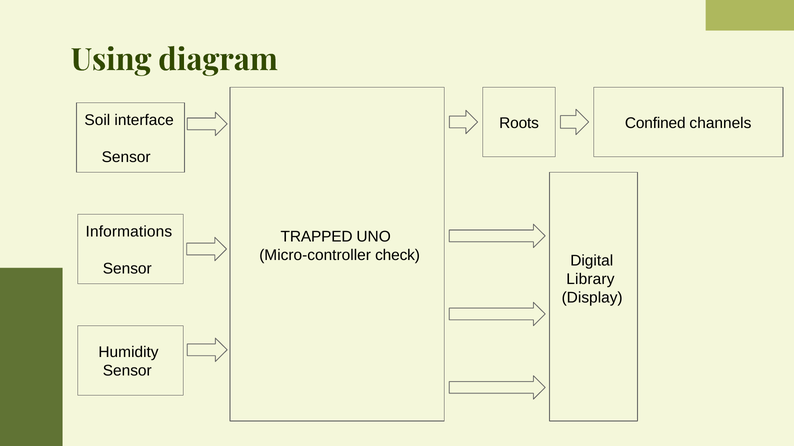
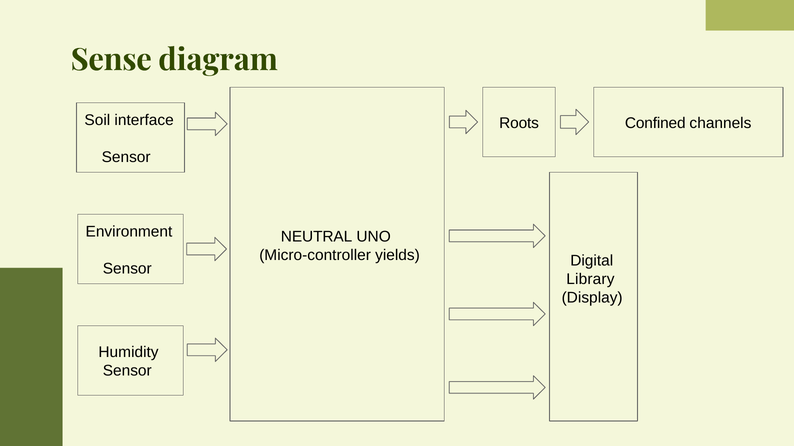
Using: Using -> Sense
Informations: Informations -> Environment
TRAPPED: TRAPPED -> NEUTRAL
check: check -> yields
